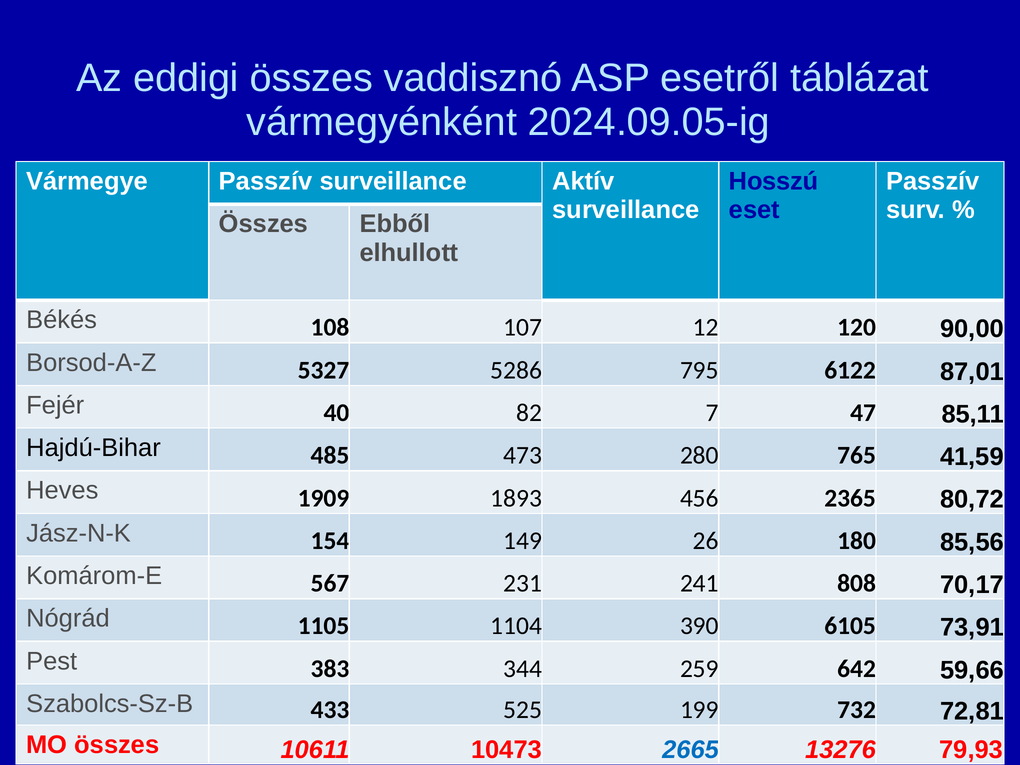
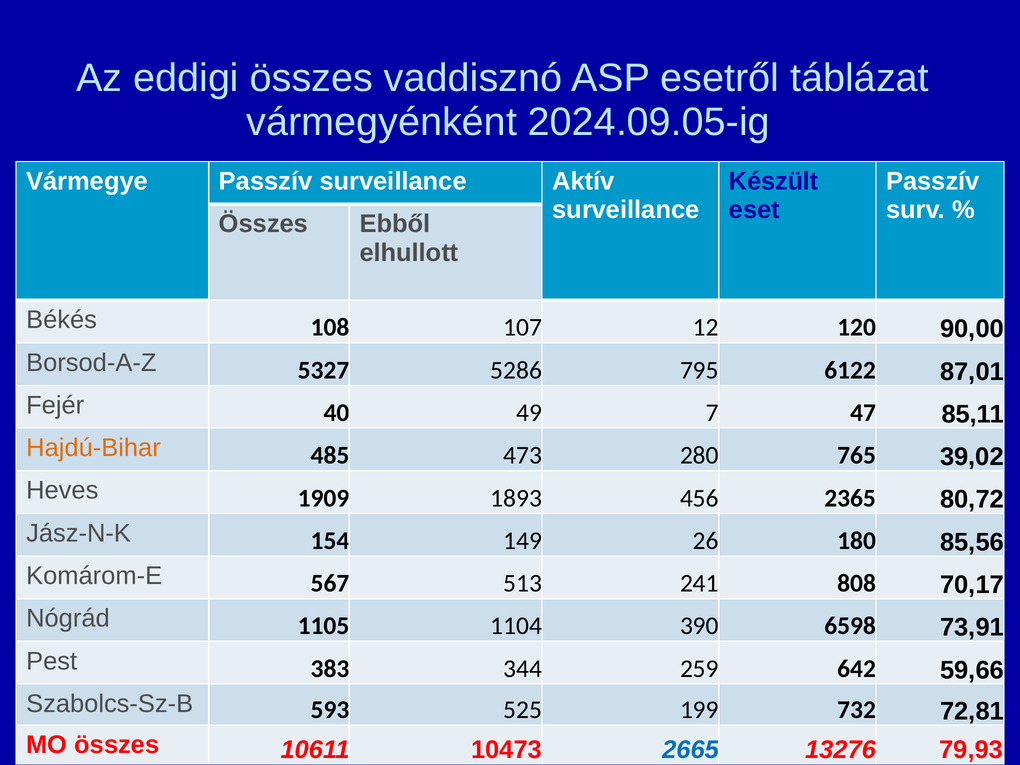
Hosszú: Hosszú -> Készült
82: 82 -> 49
Hajdú-Bihar colour: black -> orange
41,59: 41,59 -> 39,02
231: 231 -> 513
6105: 6105 -> 6598
433: 433 -> 593
